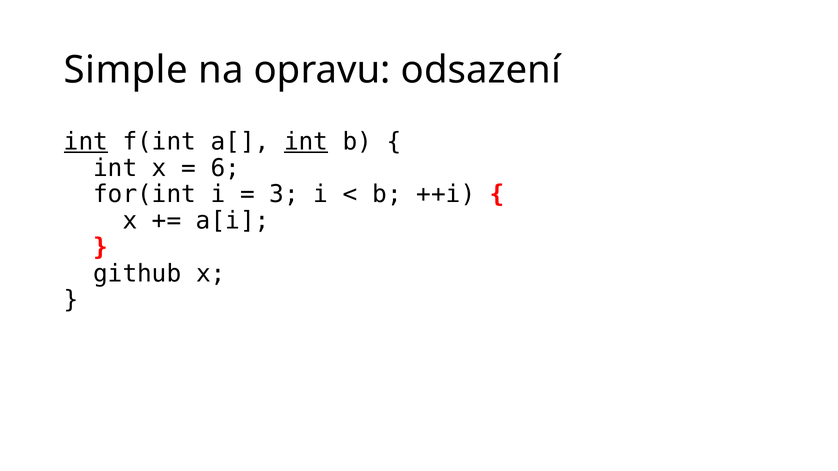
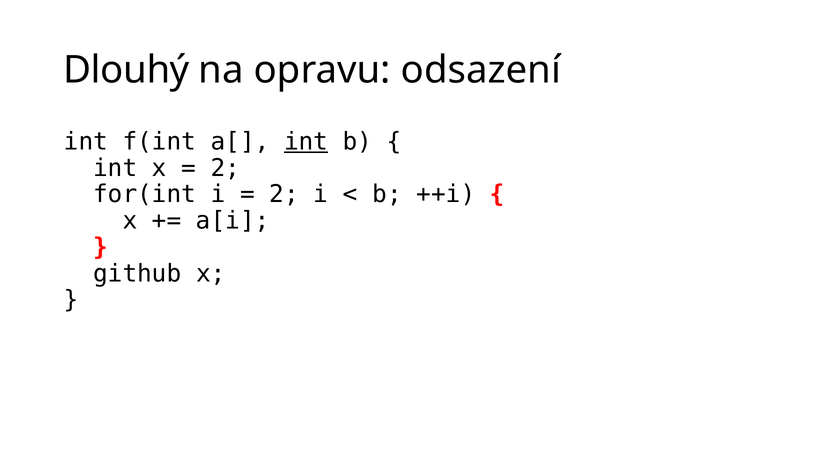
Simple: Simple -> Dlouhý
int at (86, 142) underline: present -> none
6 at (225, 168): 6 -> 2
3 at (284, 194): 3 -> 2
